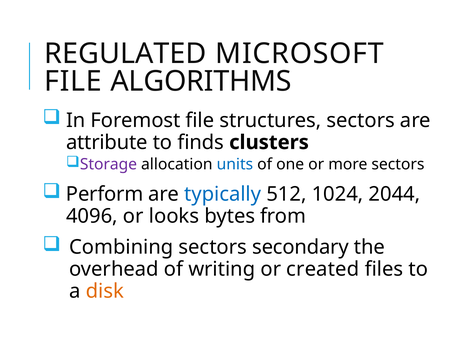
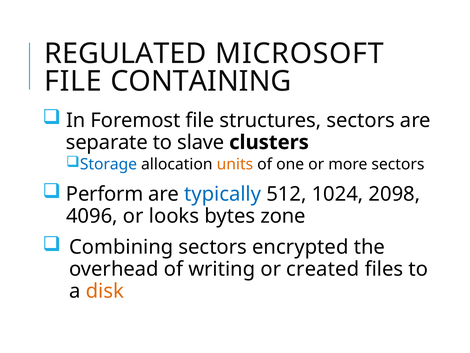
ALGORITHMS: ALGORITHMS -> CONTAINING
attribute: attribute -> separate
finds: finds -> slave
Storage colour: purple -> blue
units colour: blue -> orange
2044: 2044 -> 2098
from: from -> zone
secondary: secondary -> encrypted
